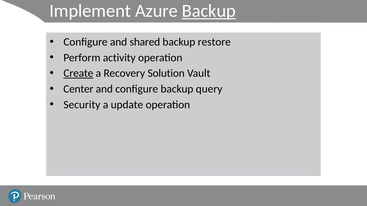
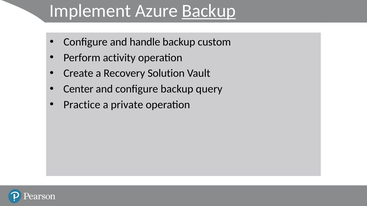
shared: shared -> handle
restore: restore -> custom
Create underline: present -> none
Security: Security -> Practice
update: update -> private
